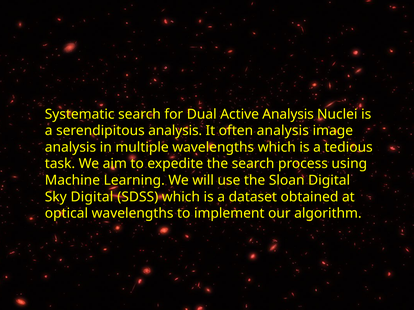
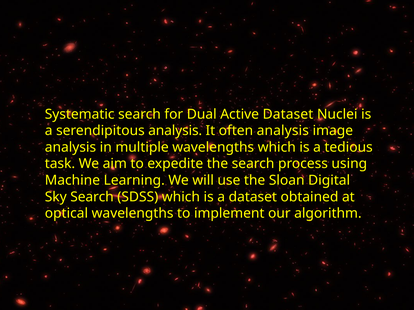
Active Analysis: Analysis -> Dataset
Sky Digital: Digital -> Search
